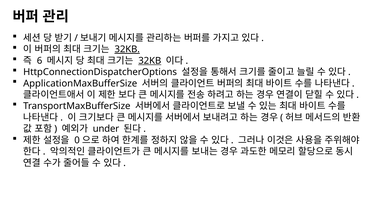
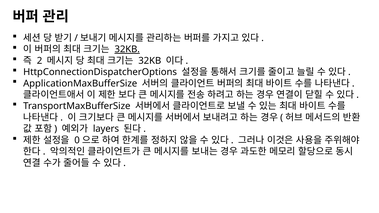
6: 6 -> 2
32KB at (150, 61) underline: present -> none
under: under -> layers
